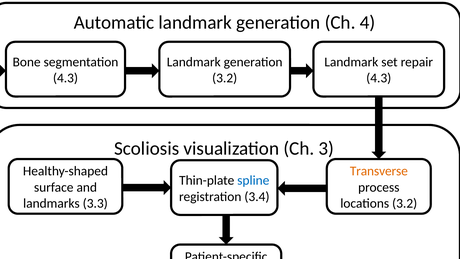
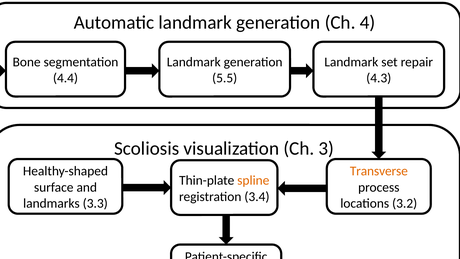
4.3 at (65, 78): 4.3 -> 4.4
3.2 at (225, 78): 3.2 -> 5.5
spline colour: blue -> orange
